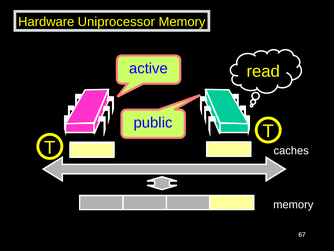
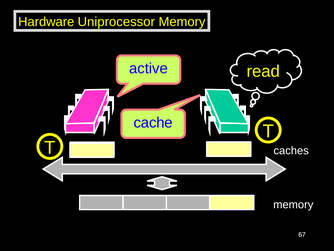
public: public -> cache
